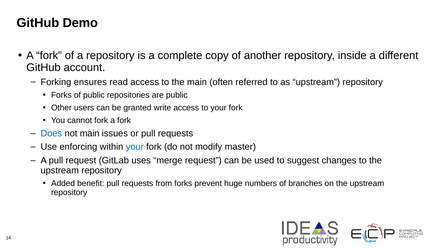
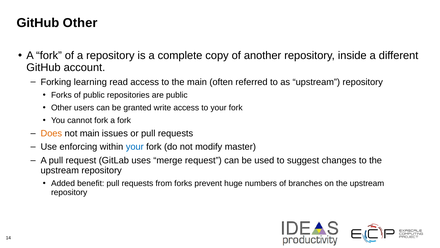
GitHub Demo: Demo -> Other
ensures: ensures -> learning
Does colour: blue -> orange
